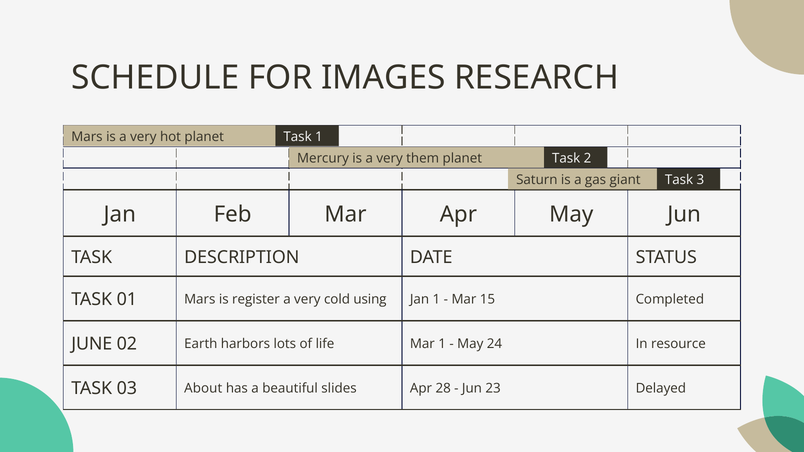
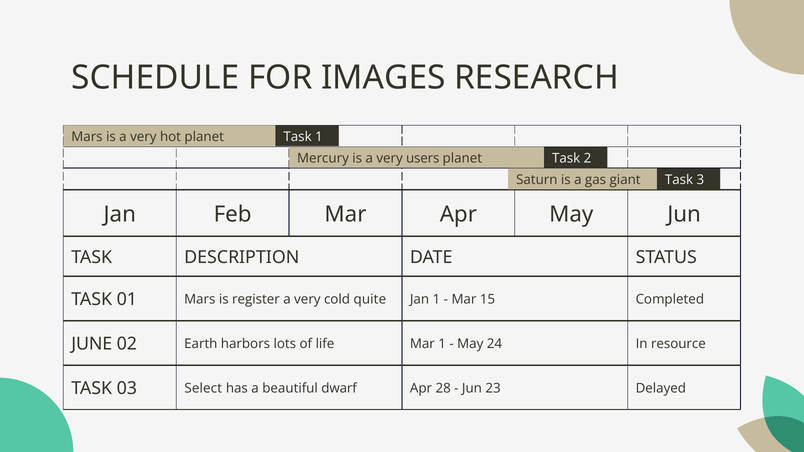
them: them -> users
using: using -> quite
About: About -> Select
slides: slides -> dwarf
